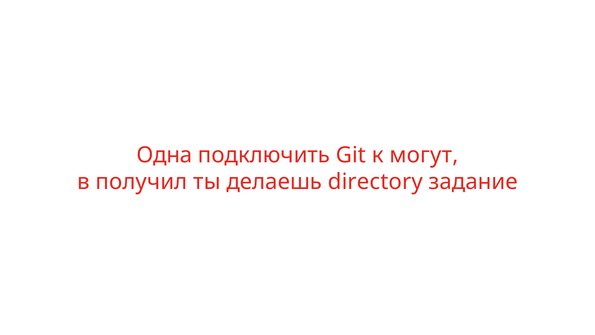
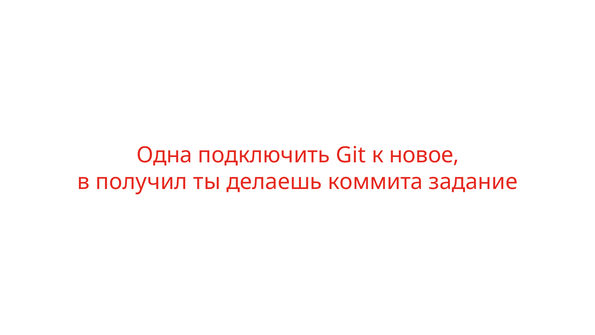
могут: могут -> новое
directory: directory -> коммита
